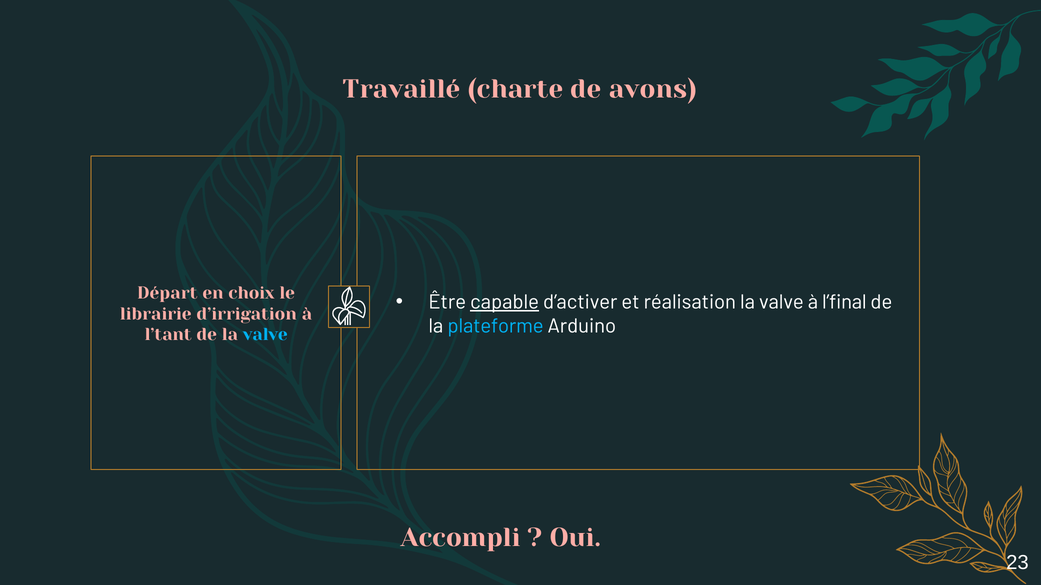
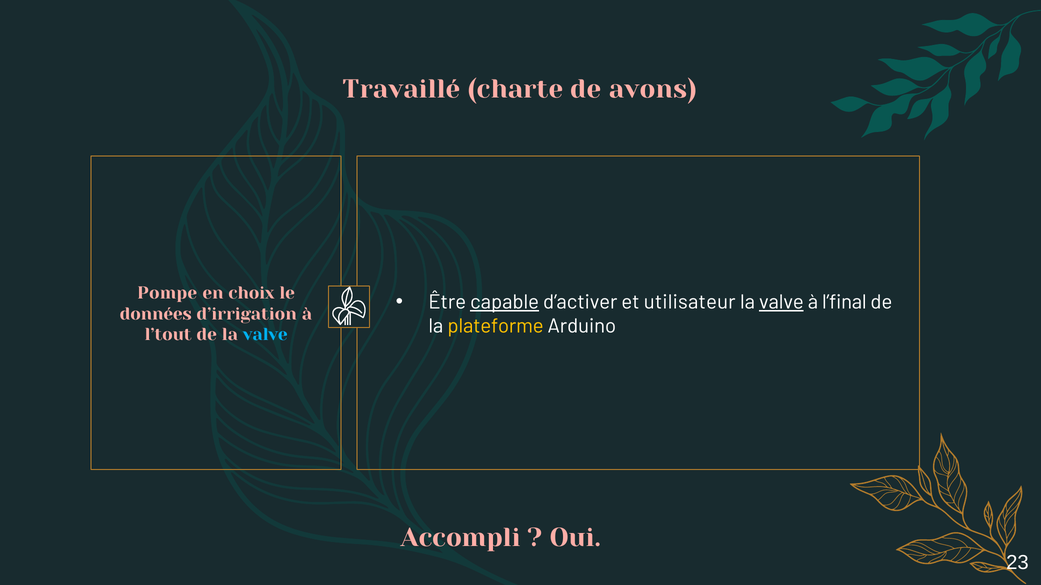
Départ: Départ -> Pompe
réalisation: réalisation -> utilisateur
valve at (781, 302) underline: none -> present
librairie: librairie -> données
plateforme colour: light blue -> yellow
l’tant: l’tant -> l’tout
